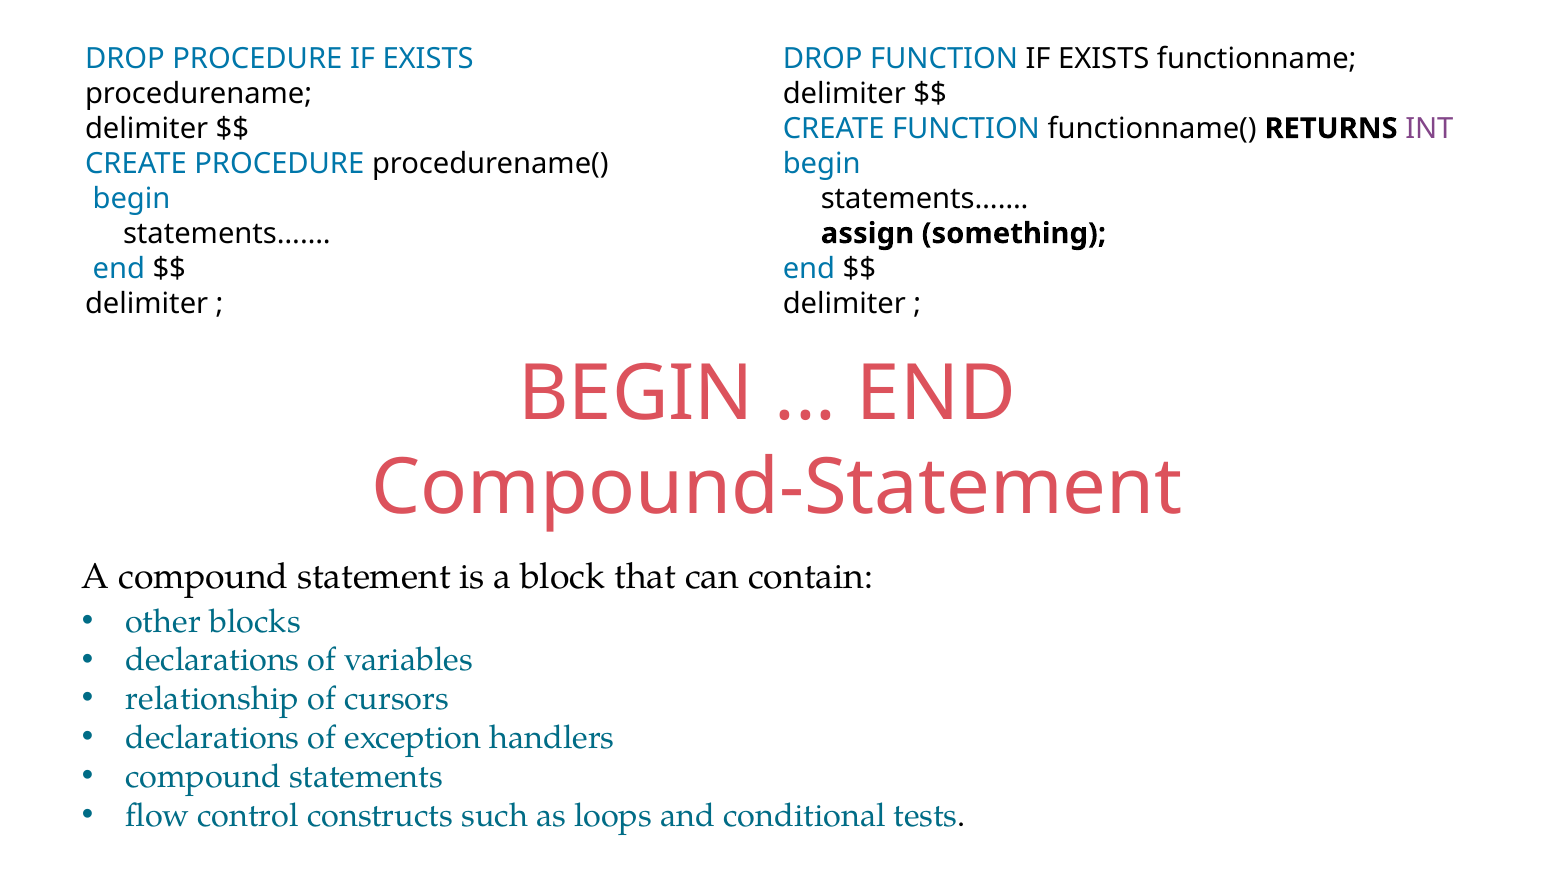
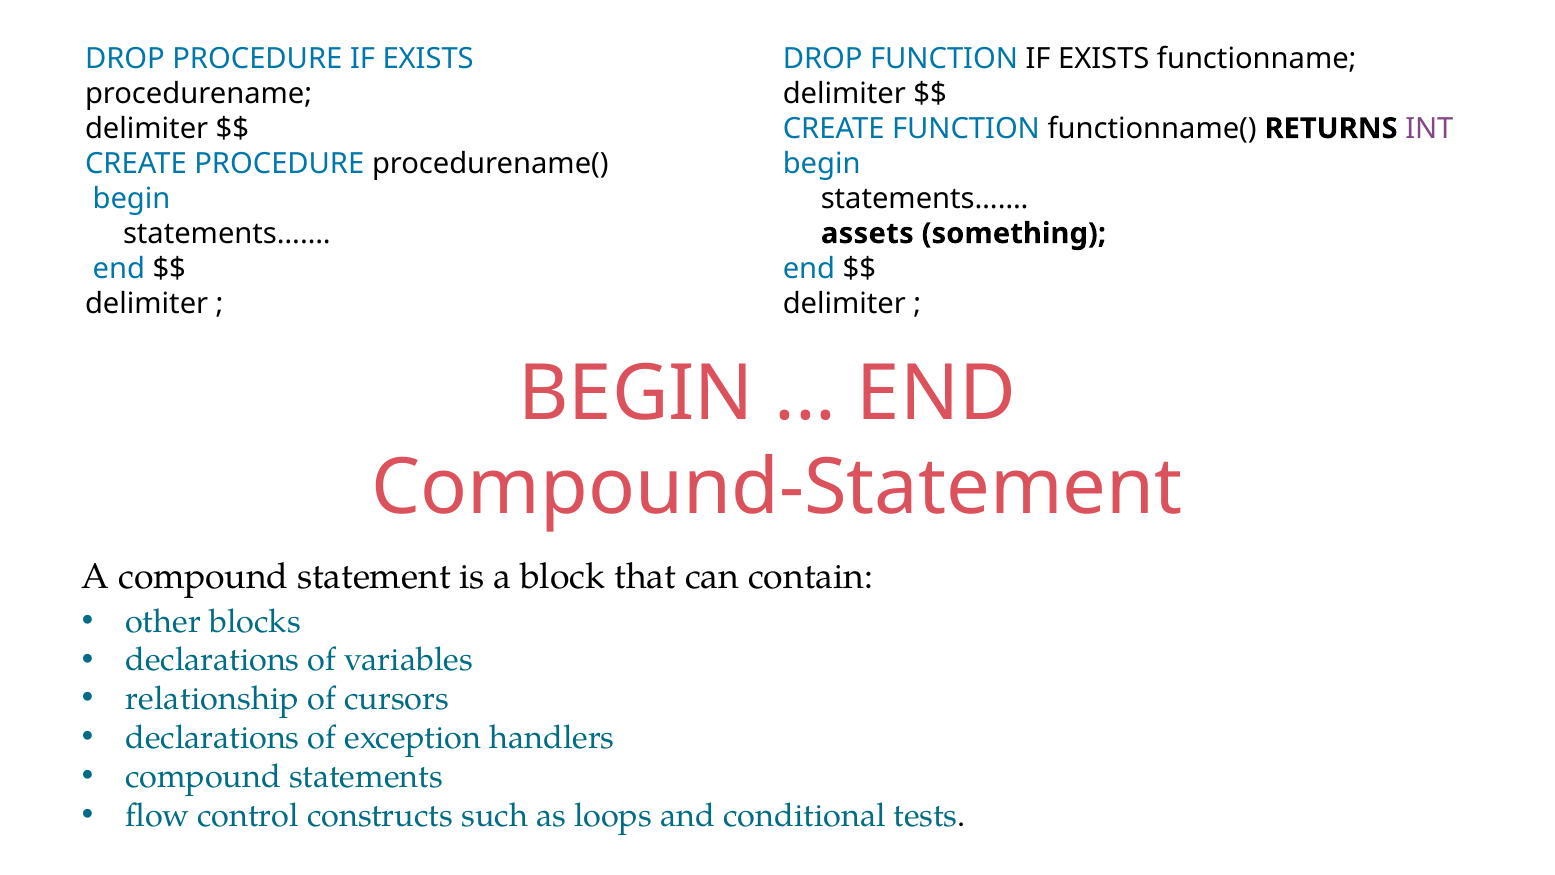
assign: assign -> assets
